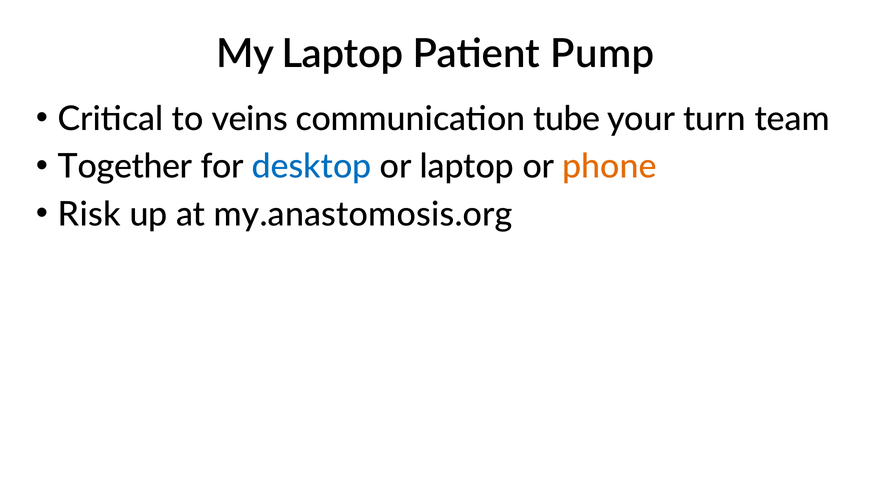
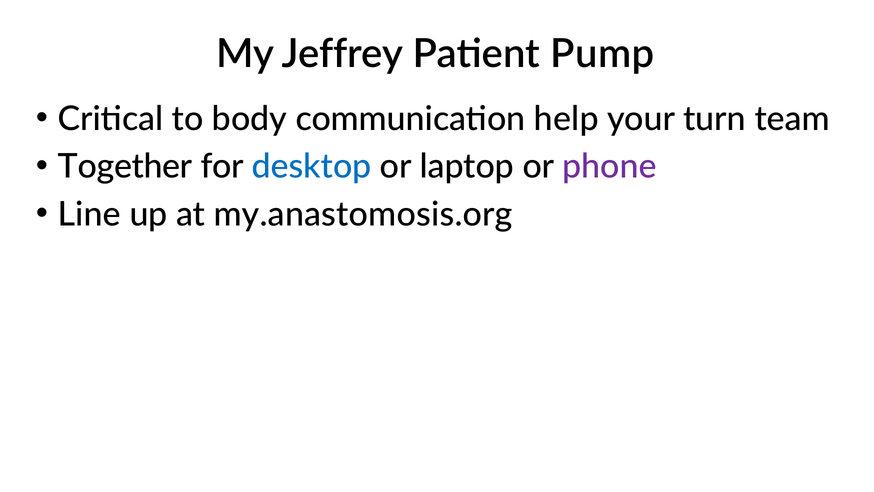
My Laptop: Laptop -> Jeffrey
veins: veins -> body
tube: tube -> help
phone colour: orange -> purple
Risk: Risk -> Line
